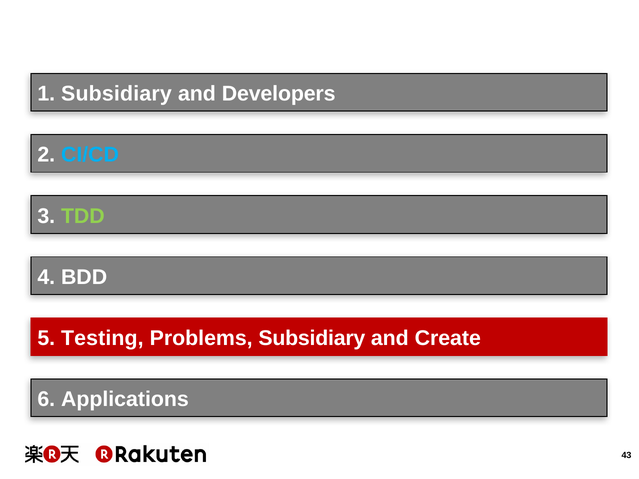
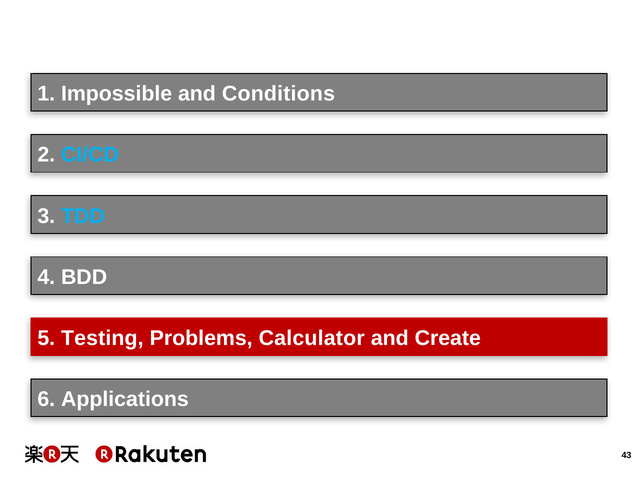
1 Subsidiary: Subsidiary -> Impossible
Developers: Developers -> Conditions
TDD colour: light green -> light blue
Problems Subsidiary: Subsidiary -> Calculator
